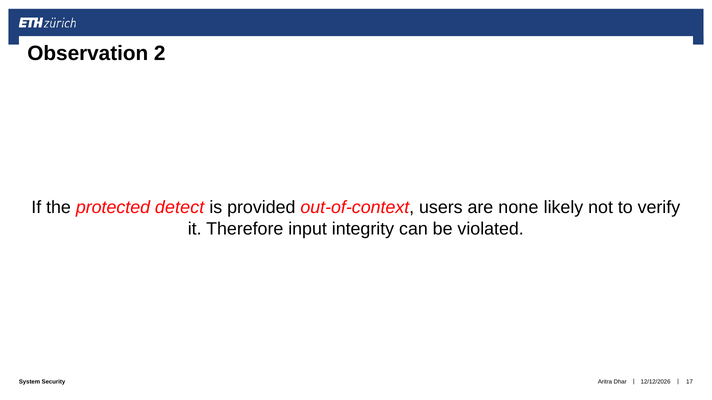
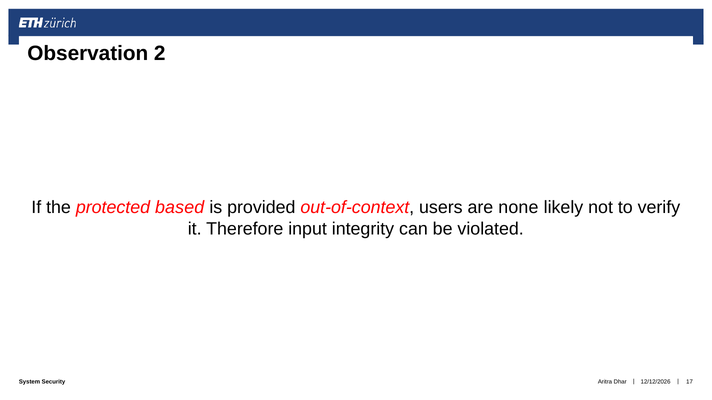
detect: detect -> based
